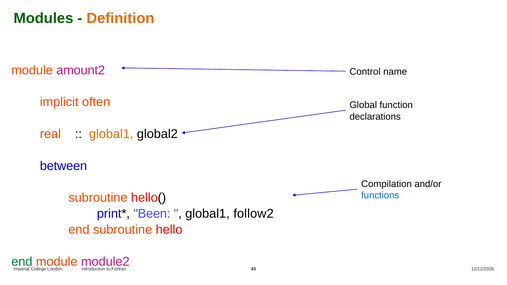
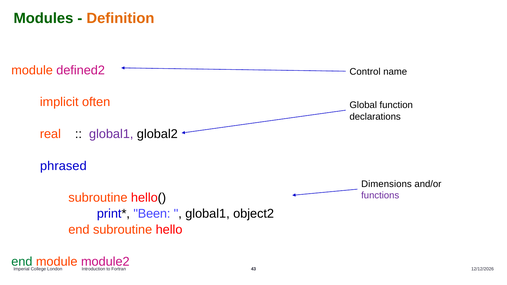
amount2: amount2 -> defined2
global1 at (111, 134) colour: orange -> purple
between: between -> phrased
Compilation: Compilation -> Dimensions
functions colour: blue -> purple
follow2: follow2 -> object2
